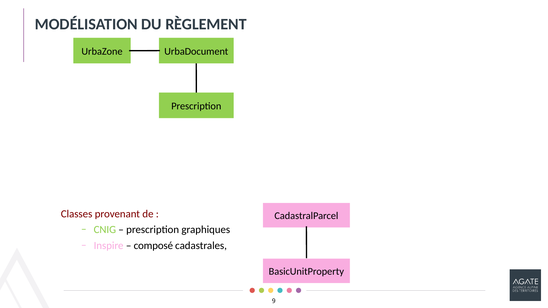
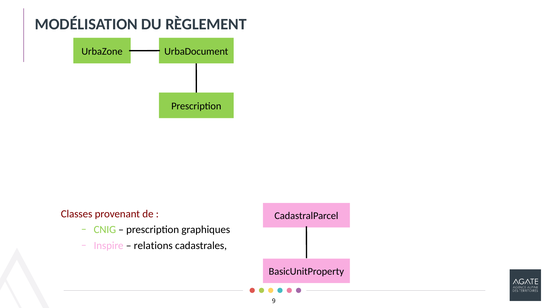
composé: composé -> relations
